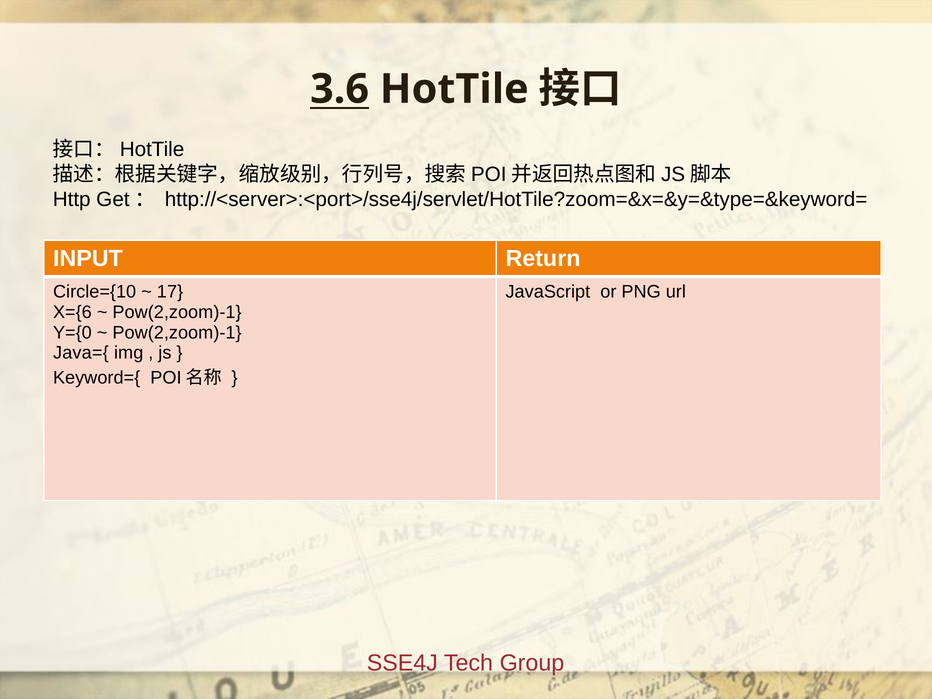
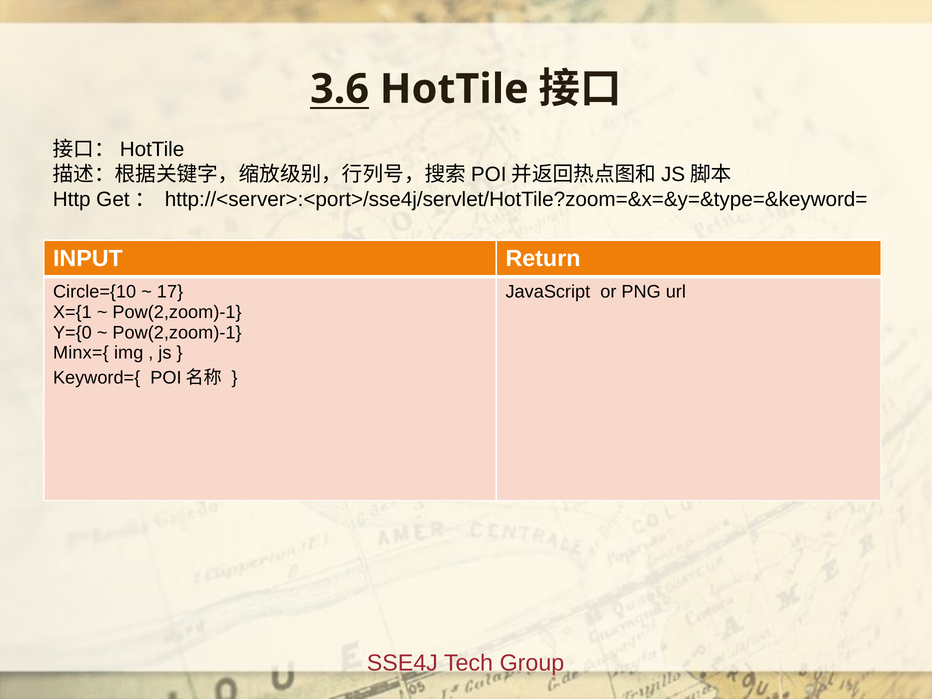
X={6: X={6 -> X={1
Java={: Java={ -> Minx={
